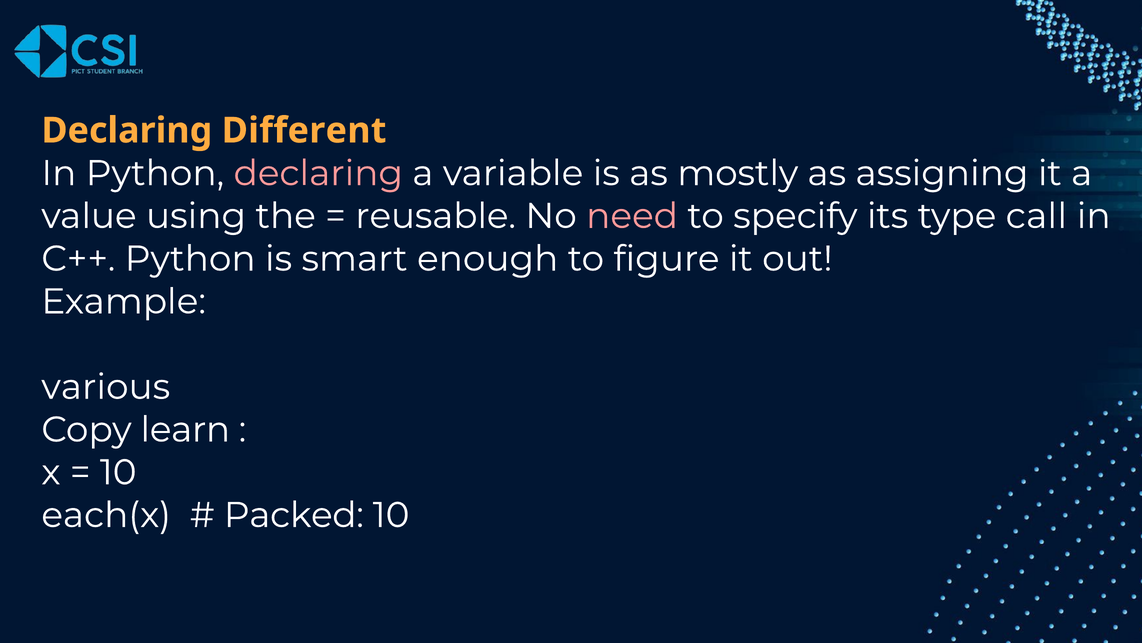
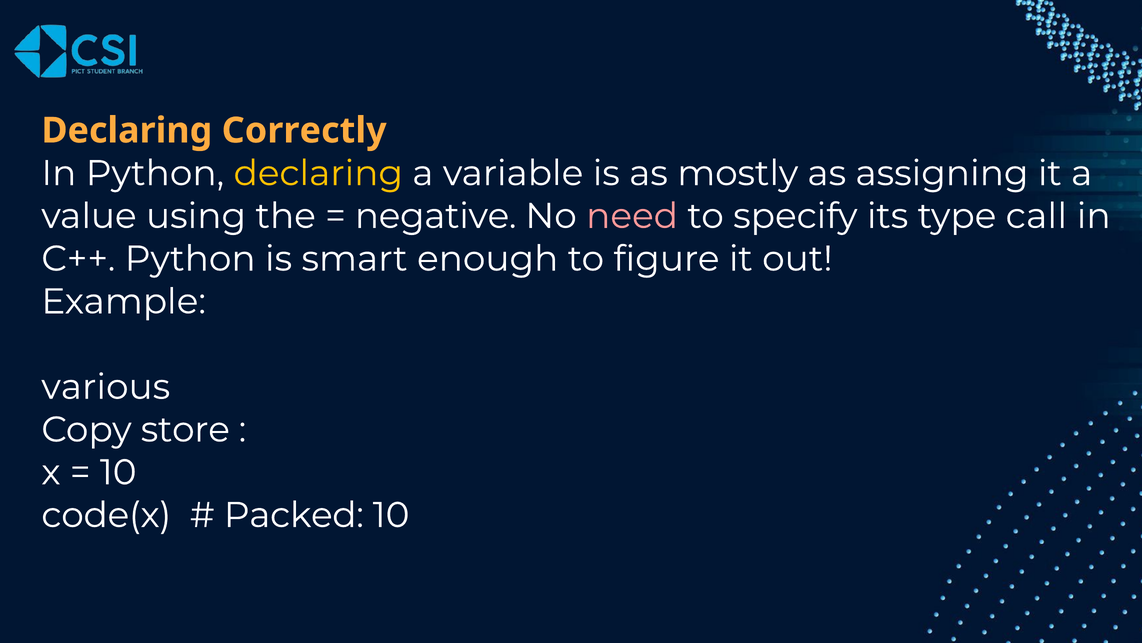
Different: Different -> Correctly
declaring at (318, 173) colour: pink -> yellow
reusable: reusable -> negative
learn: learn -> store
each(x: each(x -> code(x
